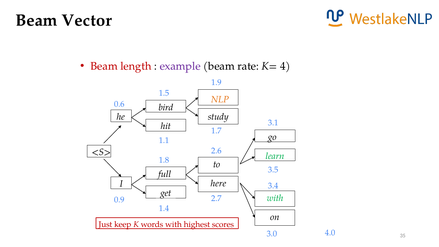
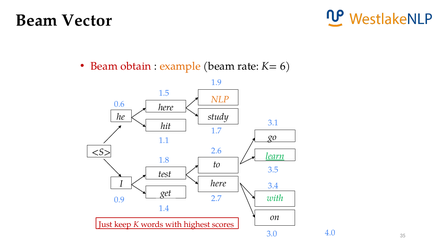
length: length -> obtain
example colour: purple -> orange
4: 4 -> 6
bird at (166, 107): bird -> here
learn underline: none -> present
full: full -> test
